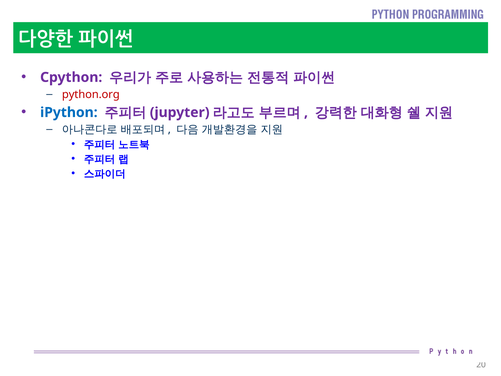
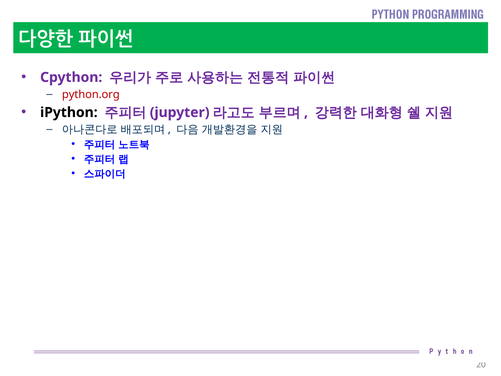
iPython colour: blue -> black
